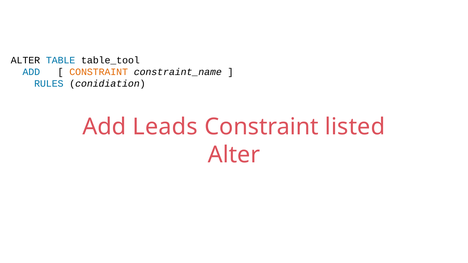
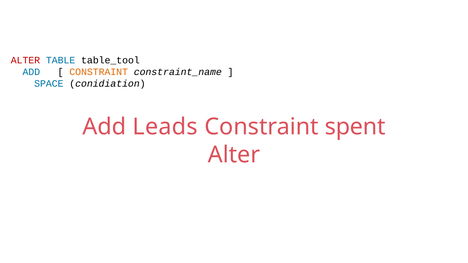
ALTER at (25, 60) colour: black -> red
RULES: RULES -> SPACE
listed: listed -> spent
